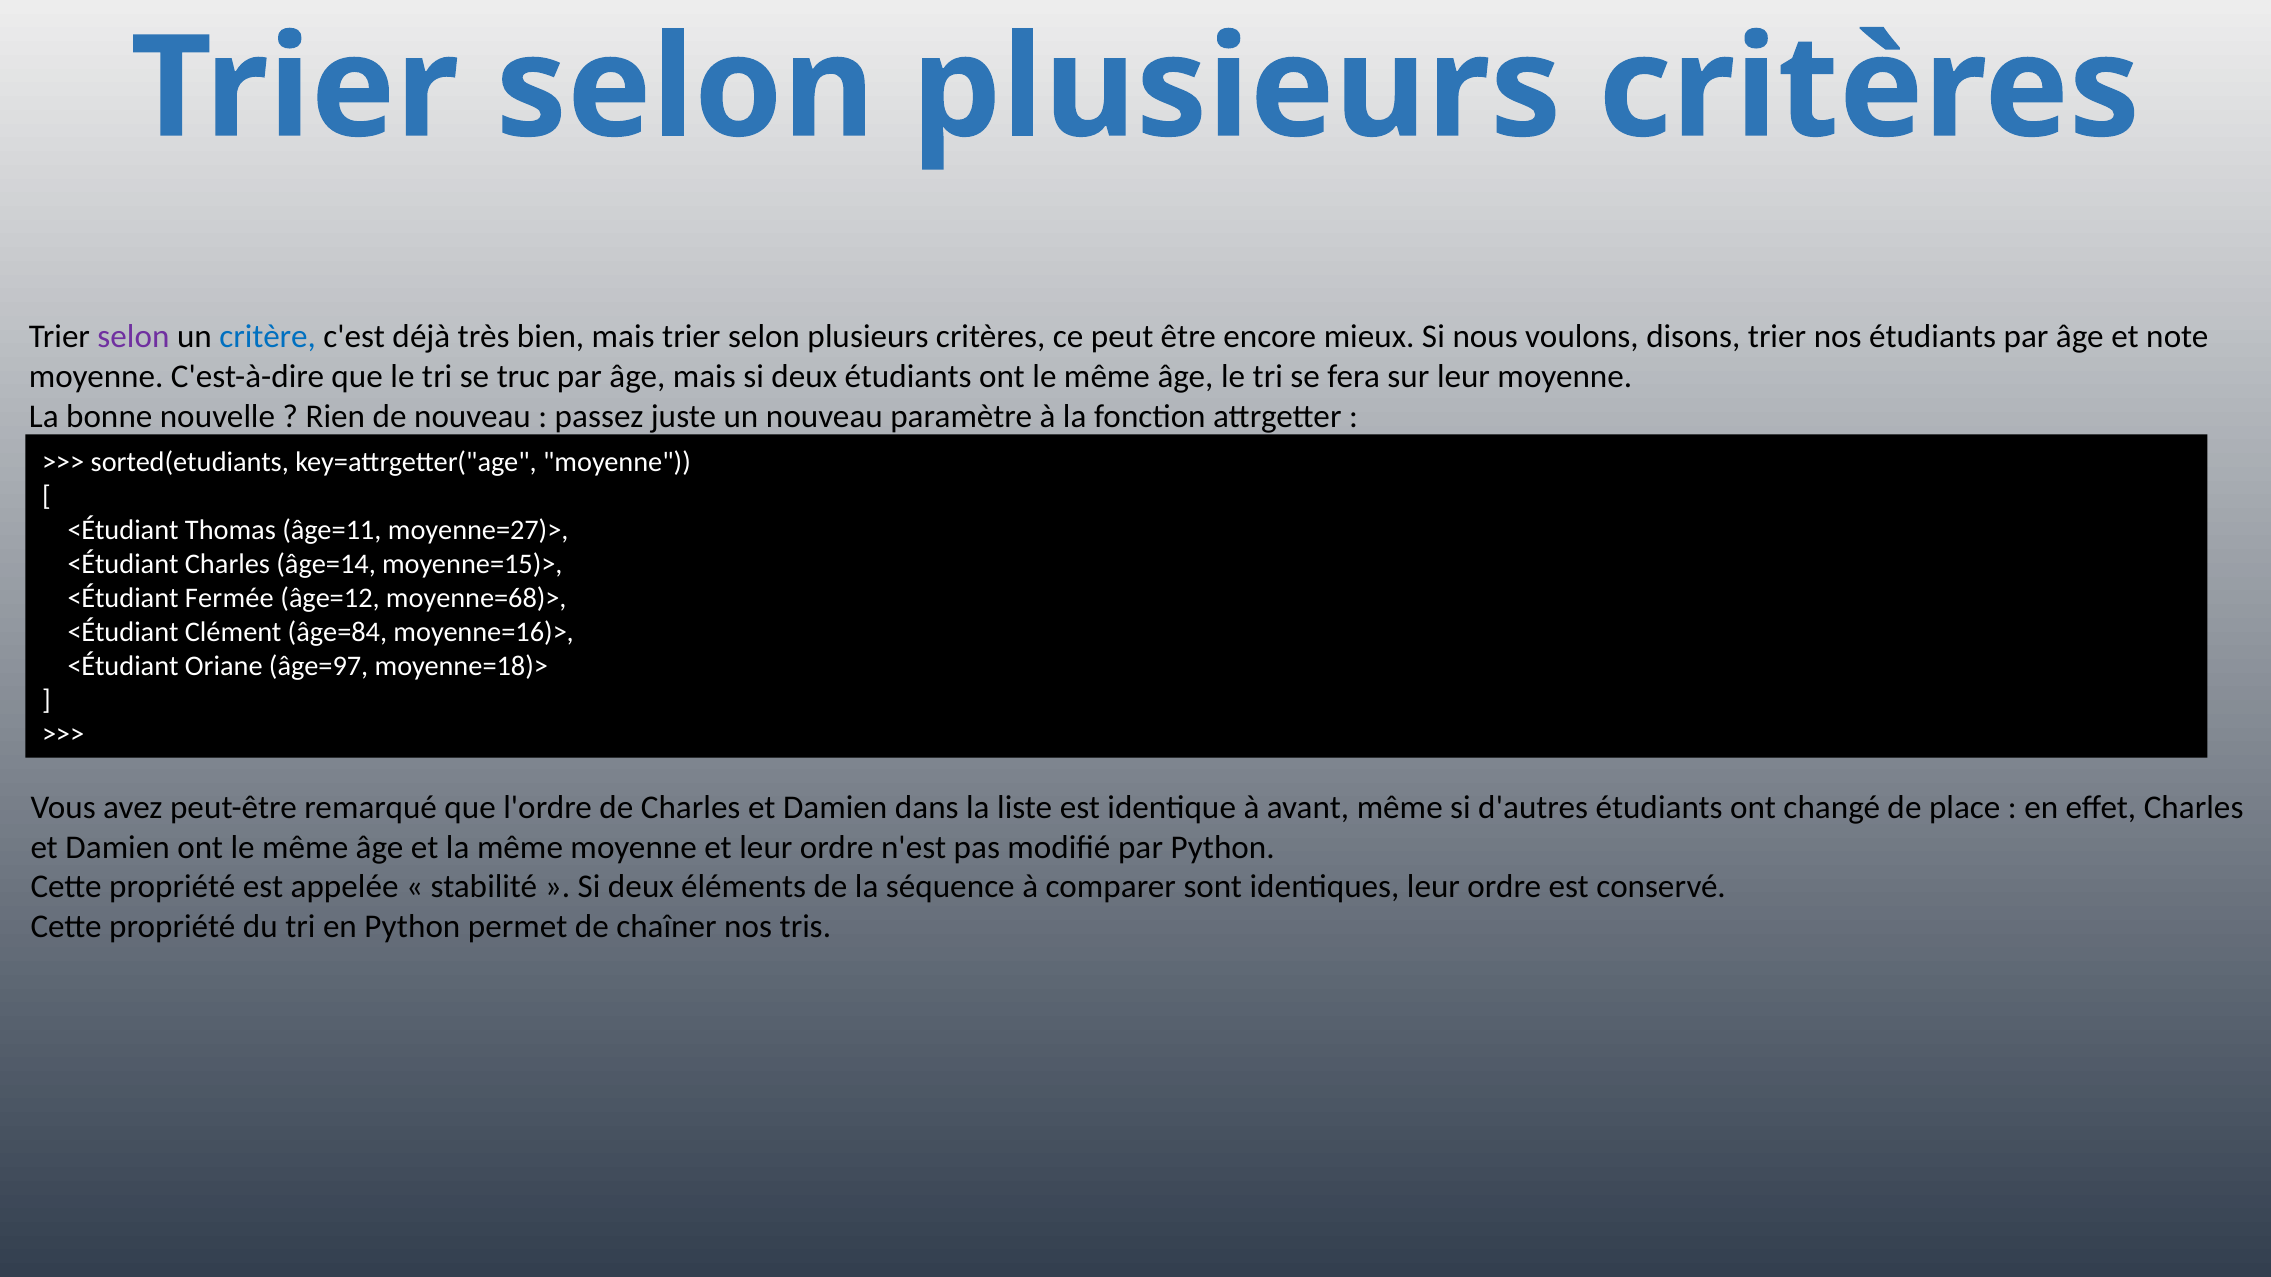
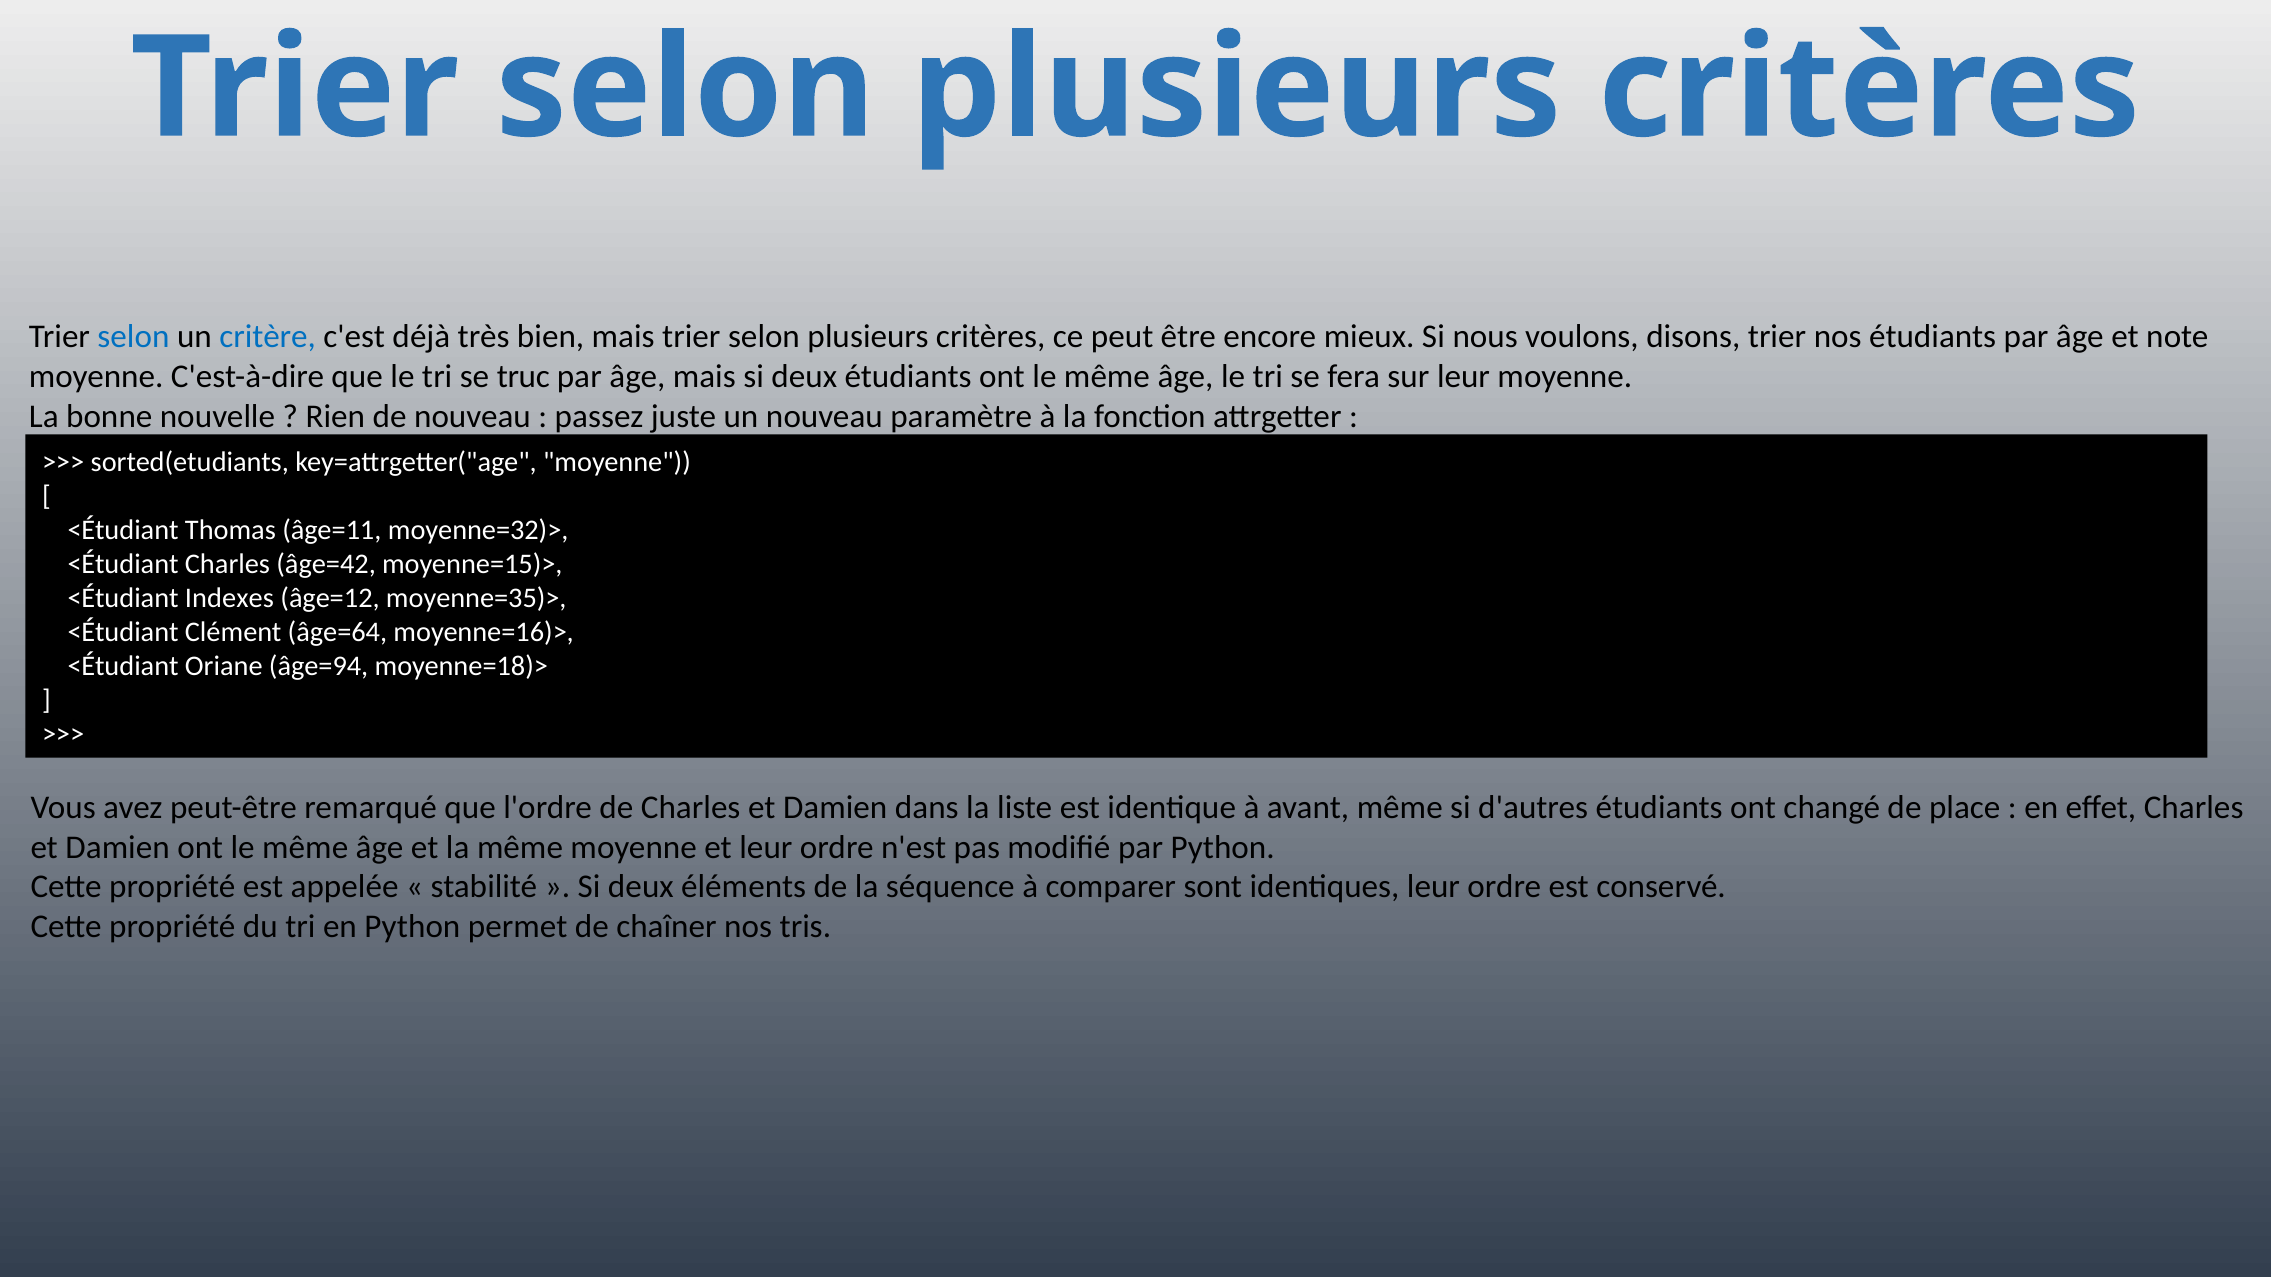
selon at (133, 337) colour: purple -> blue
moyenne=27)>: moyenne=27)> -> moyenne=32)>
âge=14: âge=14 -> âge=42
Fermée: Fermée -> Indexes
moyenne=68)>: moyenne=68)> -> moyenne=35)>
âge=84: âge=84 -> âge=64
âge=97: âge=97 -> âge=94
